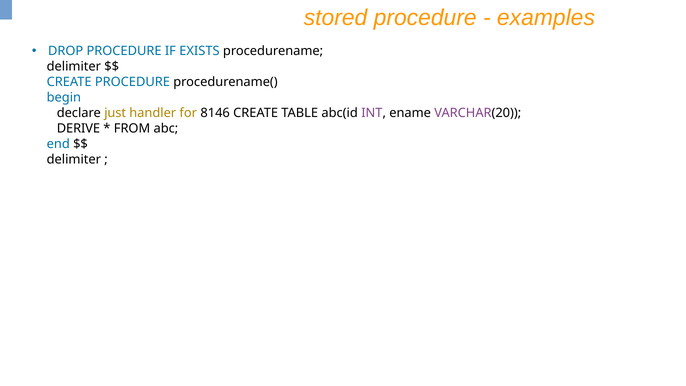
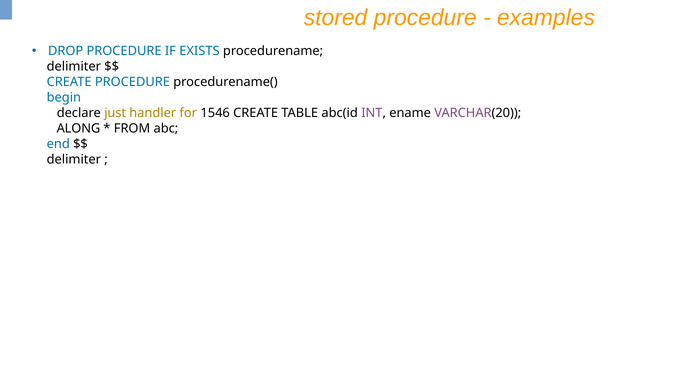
8146: 8146 -> 1546
DERIVE: DERIVE -> ALONG
